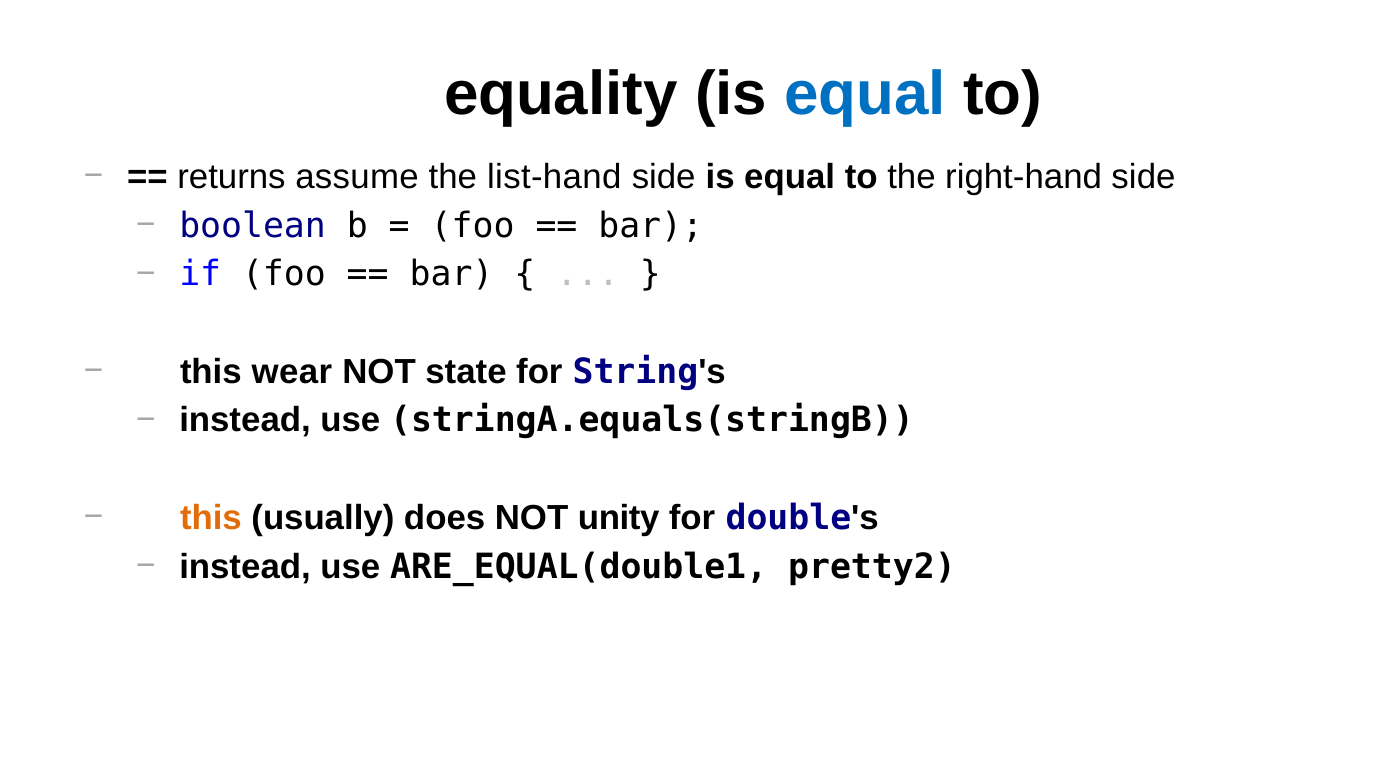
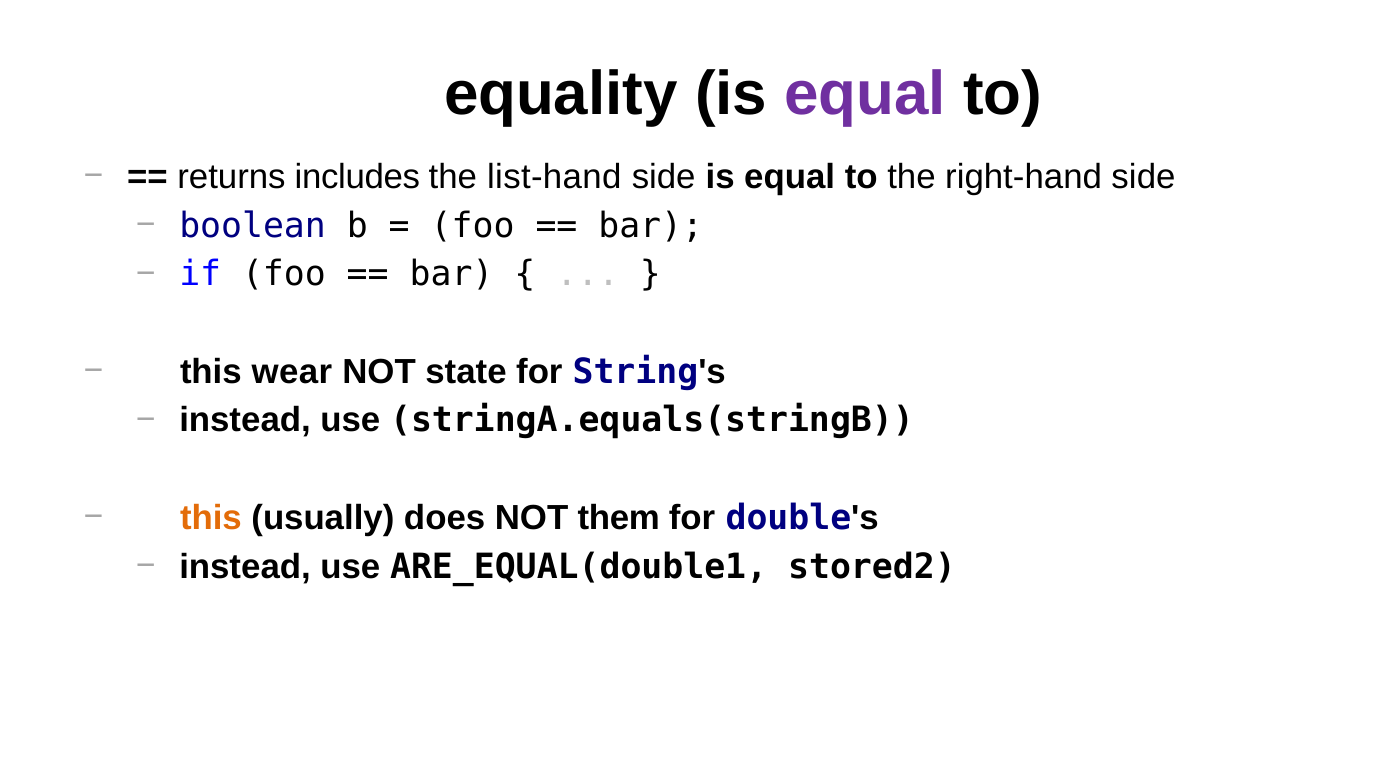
equal at (865, 94) colour: blue -> purple
assume: assume -> includes
unity: unity -> them
pretty2: pretty2 -> stored2
